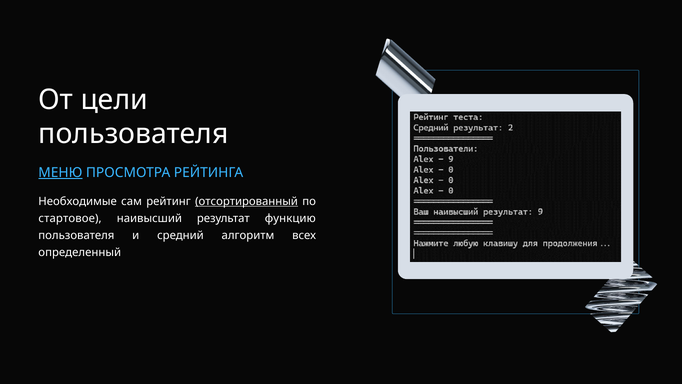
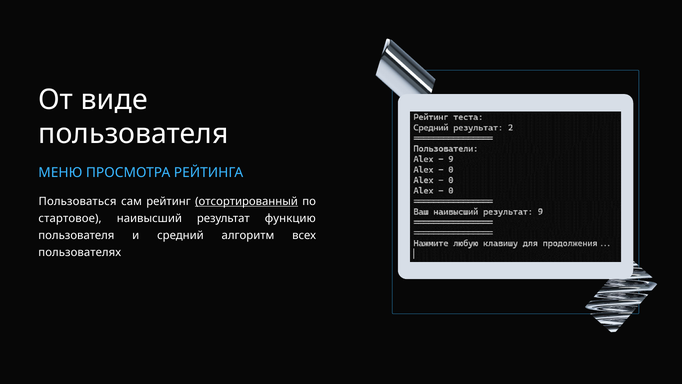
цели: цели -> виде
МЕНЮ underline: present -> none
Необходимые: Необходимые -> Пользоваться
определенный: определенный -> пользователях
